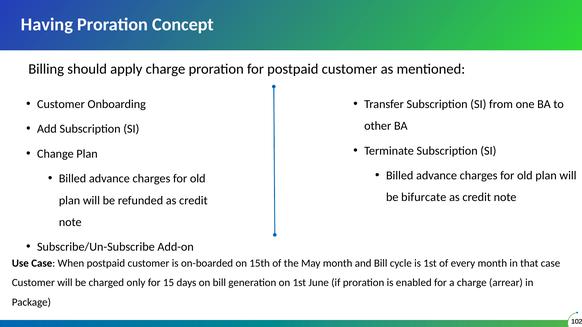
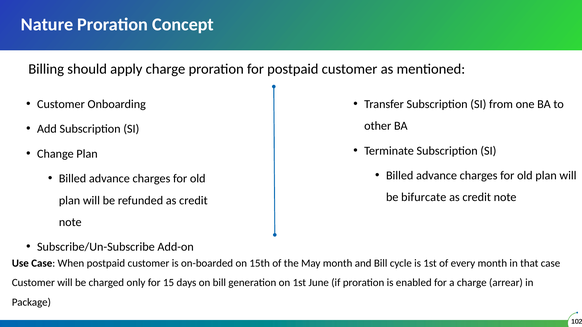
Having: Having -> Nature
